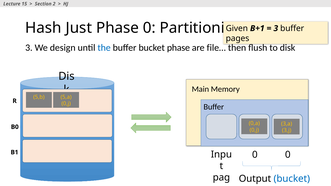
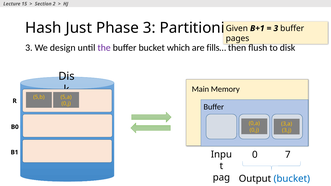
Phase 0: 0 -> 3
the colour: blue -> purple
bucket phase: phase -> which
file…: file… -> fills…
0 0: 0 -> 7
